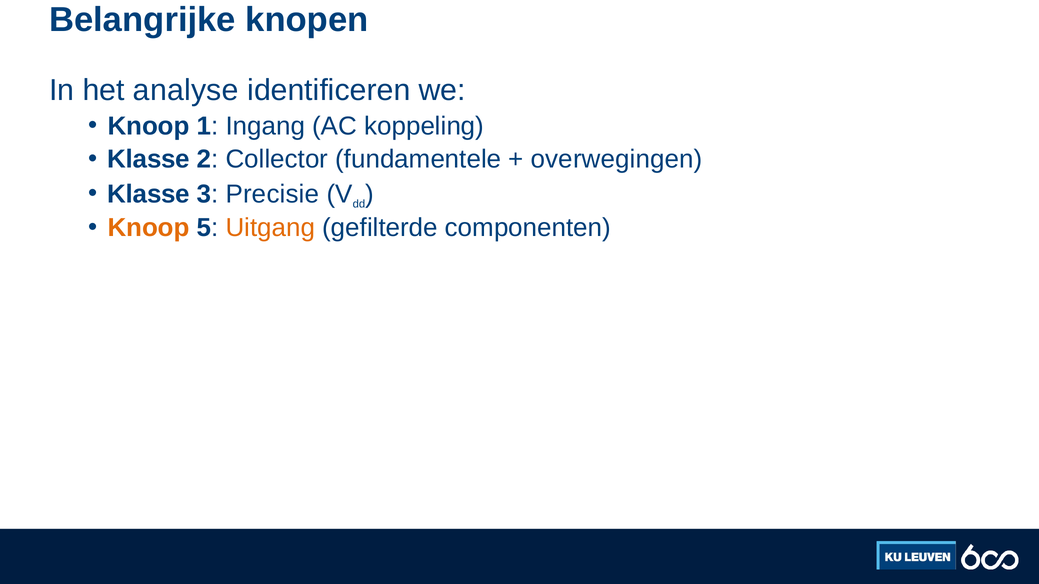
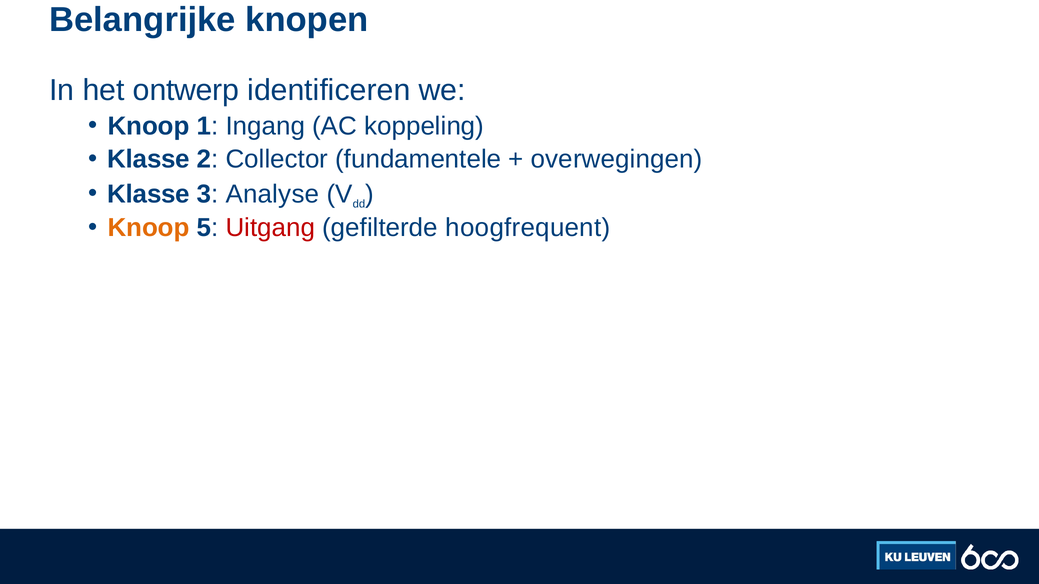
analyse: analyse -> ontwerp
Precisie: Precisie -> Analyse
Uitgang colour: orange -> red
componenten: componenten -> hoogfrequent
